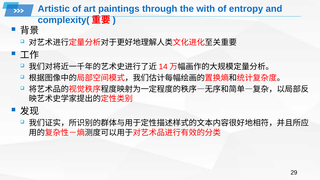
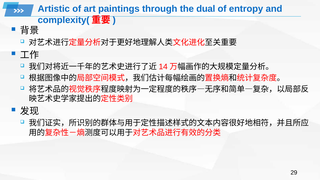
with: with -> dual
